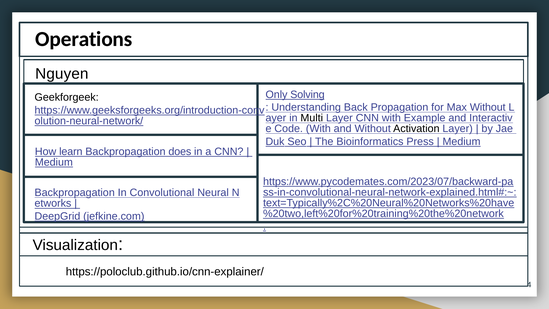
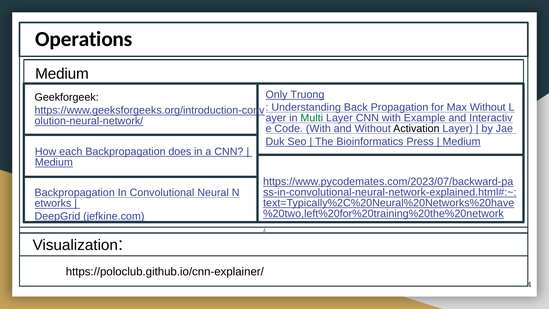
Nguyen at (62, 74): Nguyen -> Medium
Solving: Solving -> Truong
Multi colour: black -> green
learn: learn -> each
